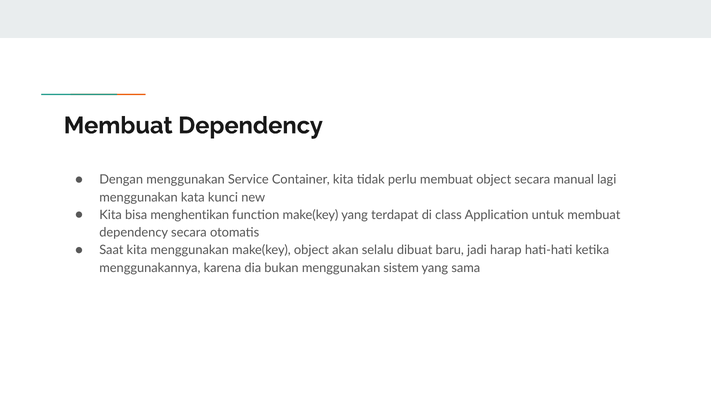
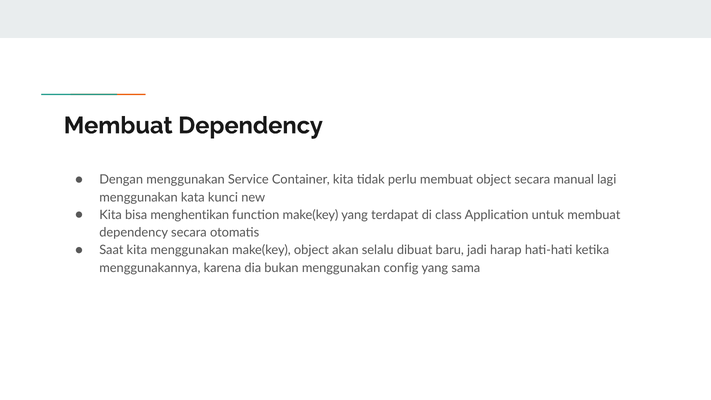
sistem: sistem -> config
